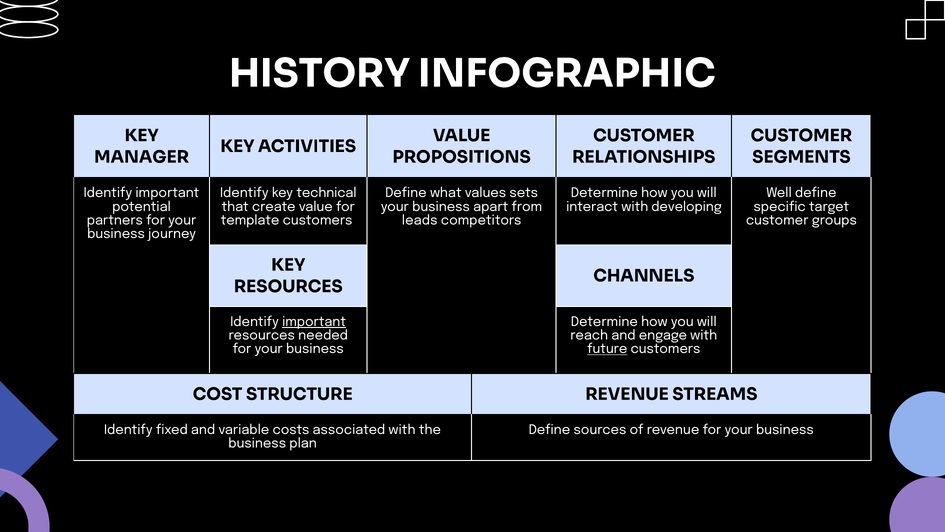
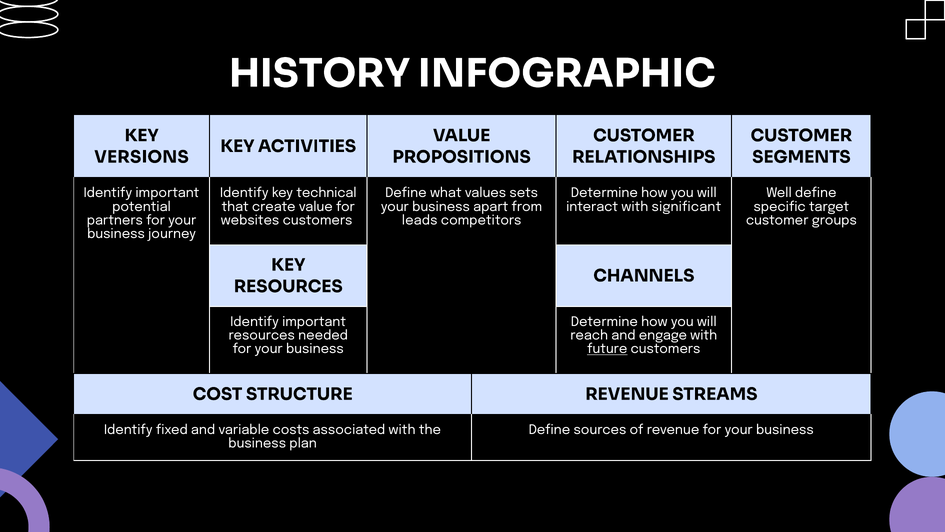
MANAGER: MANAGER -> VERSIONS
developing: developing -> significant
template: template -> websites
important at (314, 322) underline: present -> none
